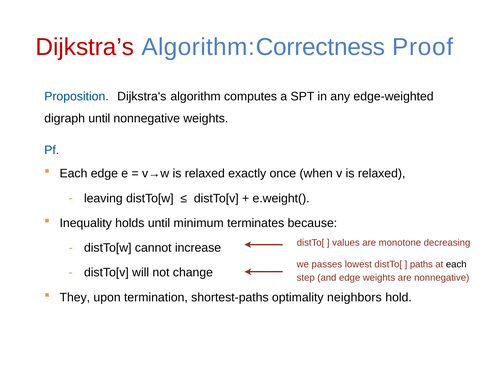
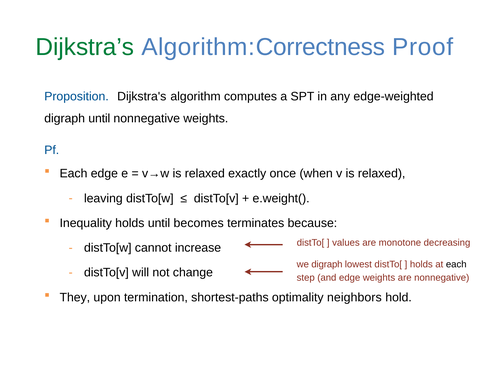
Dijkstra’s colour: red -> green
minimum: minimum -> becomes
we passes: passes -> digraph
paths at (421, 264): paths -> holds
